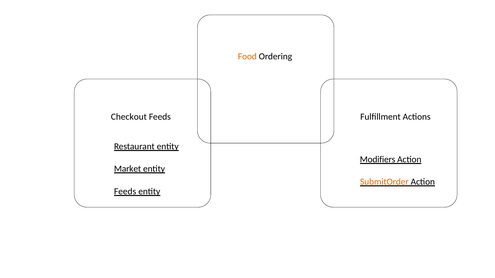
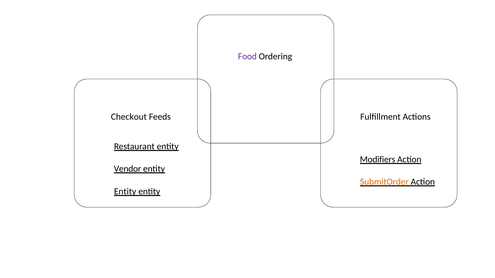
Food colour: orange -> purple
Market: Market -> Vendor
Feeds at (125, 192): Feeds -> Entity
